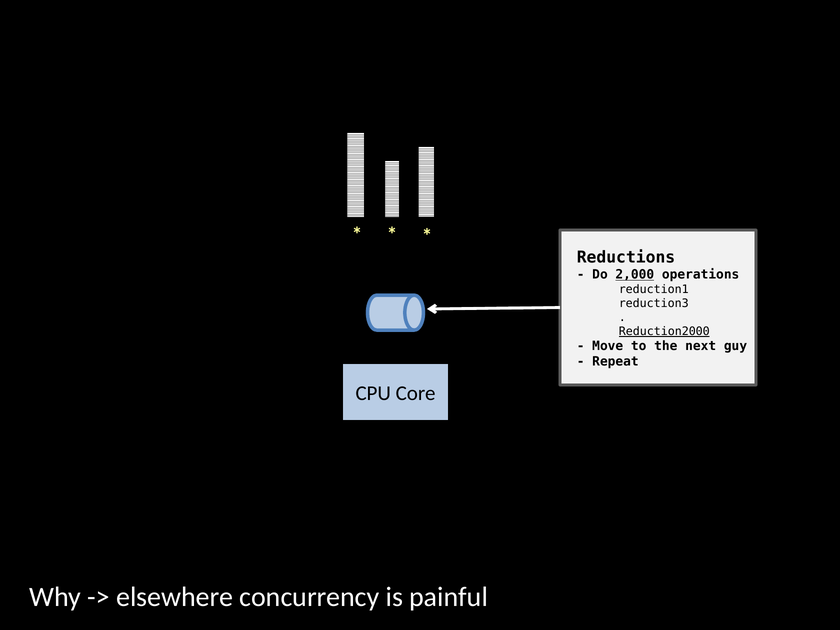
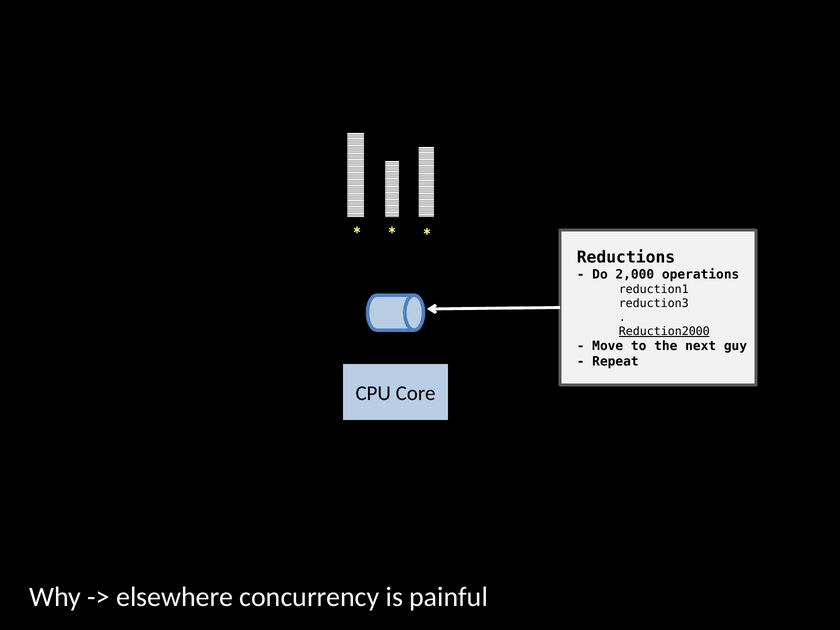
2,000 underline: present -> none
